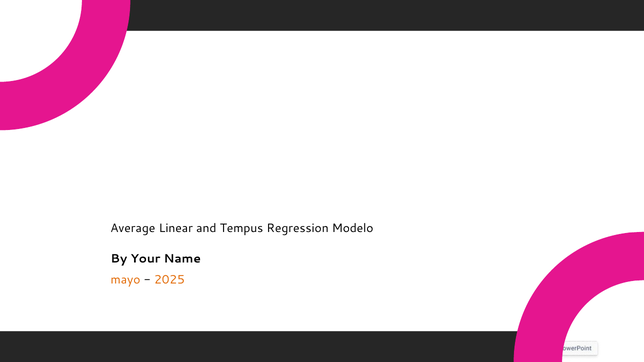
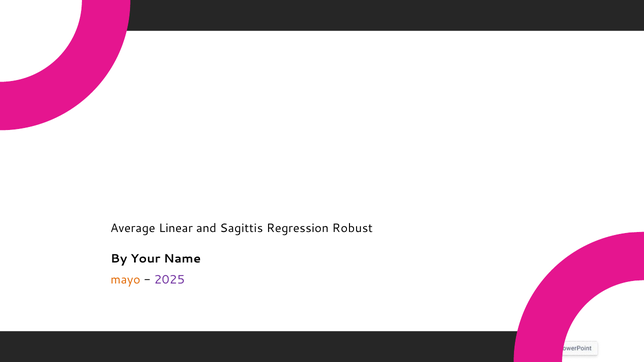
Tempus: Tempus -> Sagittis
Modelo: Modelo -> Robust
2025 colour: orange -> purple
